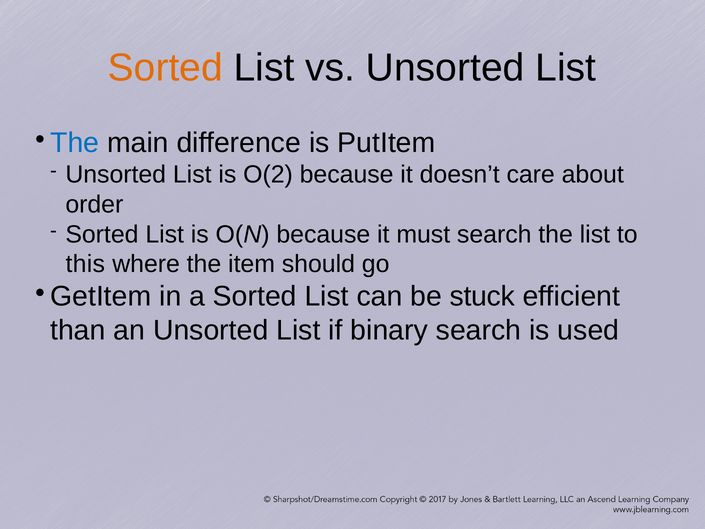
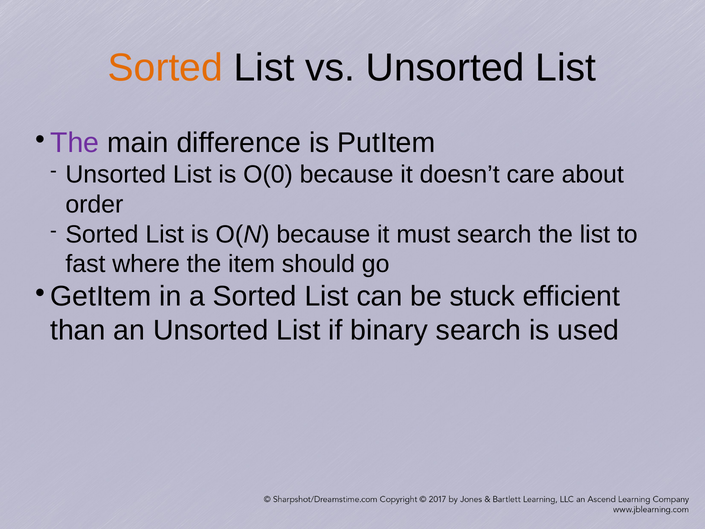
The at (75, 143) colour: blue -> purple
O(2: O(2 -> O(0
this: this -> fast
